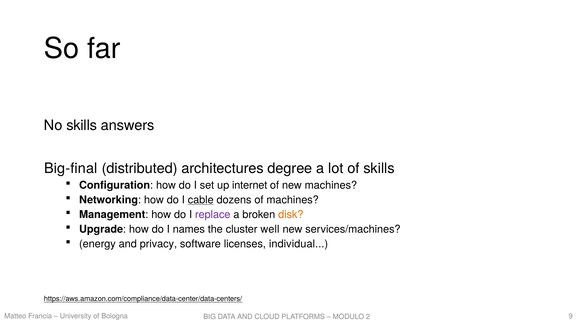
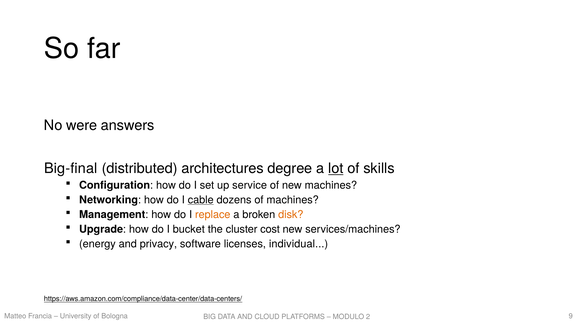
No skills: skills -> were
lot underline: none -> present
internet: internet -> service
replace colour: purple -> orange
names: names -> bucket
well: well -> cost
